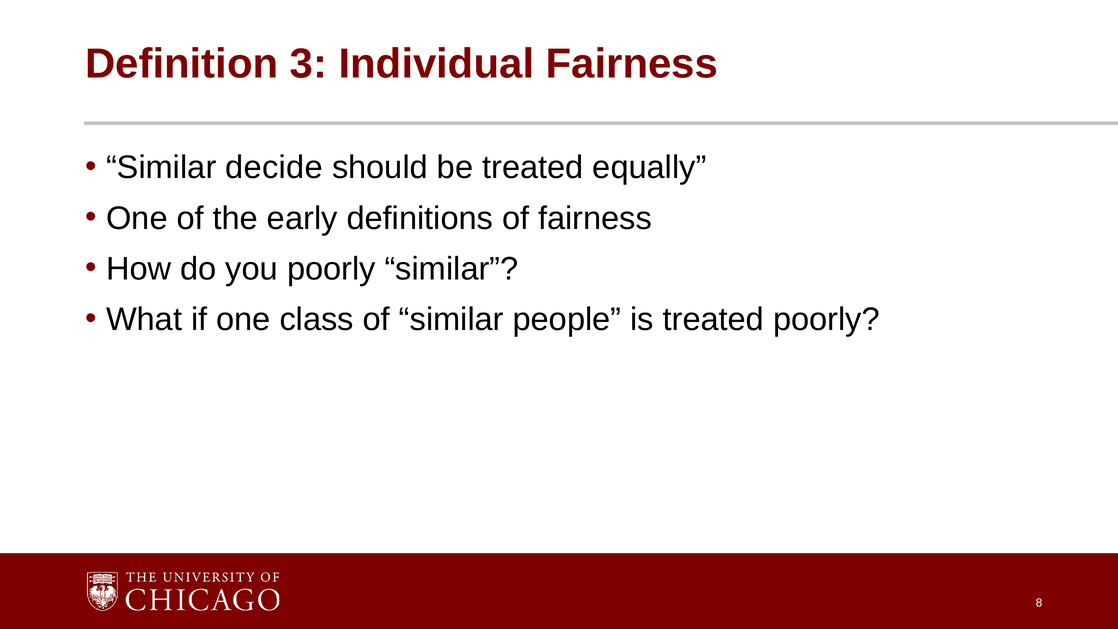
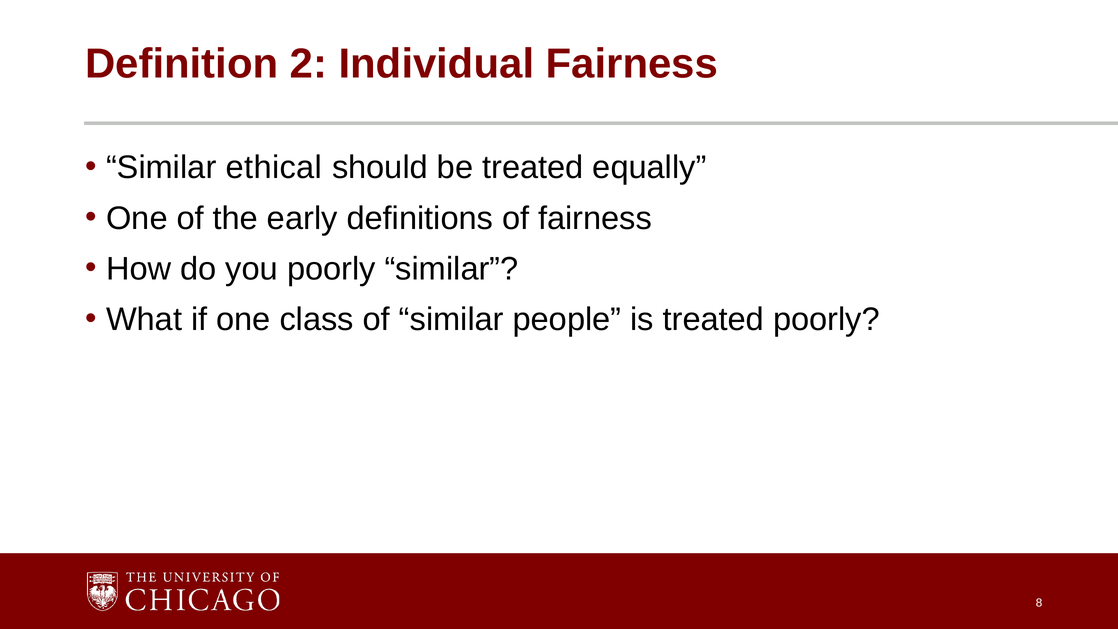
3: 3 -> 2
decide: decide -> ethical
